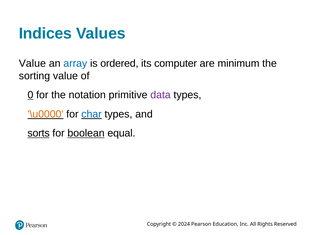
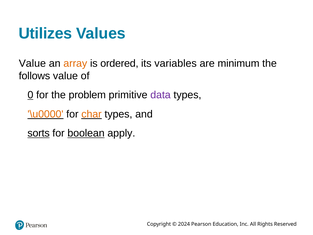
Indices: Indices -> Utilizes
array colour: blue -> orange
computer: computer -> variables
sorting: sorting -> follows
notation: notation -> problem
char colour: blue -> orange
equal: equal -> apply
